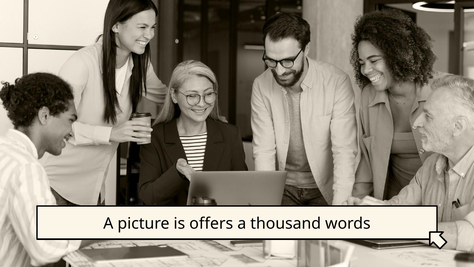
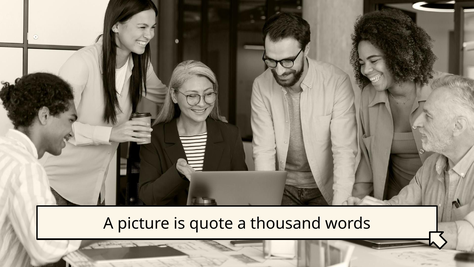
offers: offers -> quote
